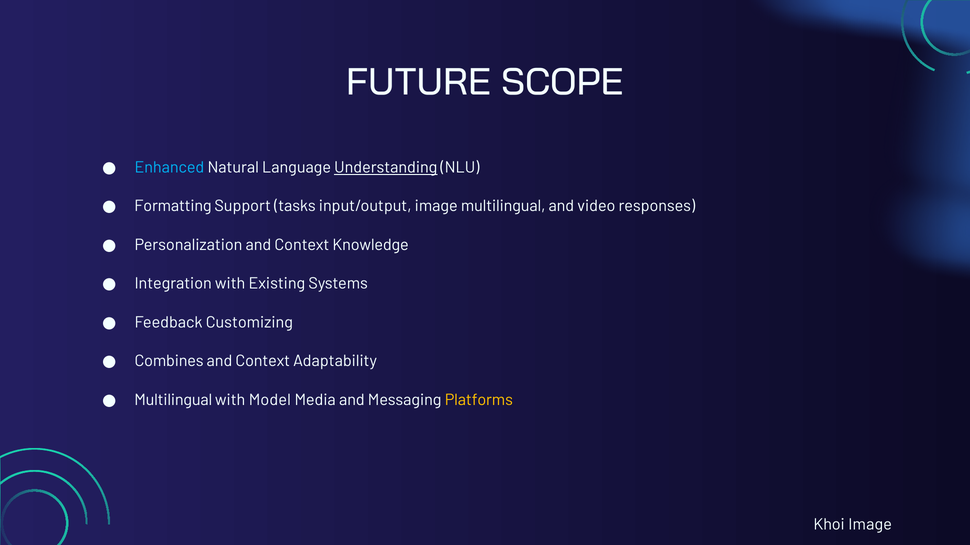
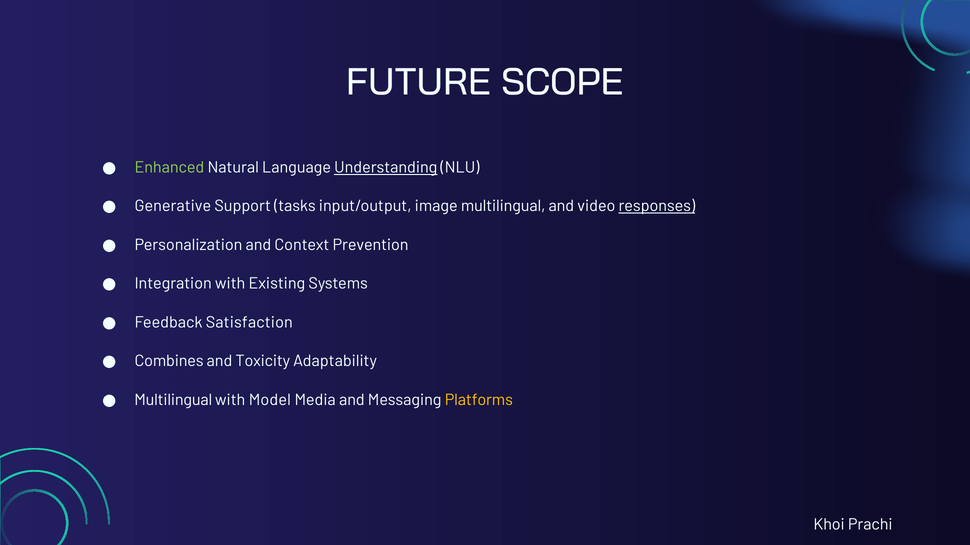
Enhanced colour: light blue -> light green
Formatting: Formatting -> Generative
responses underline: none -> present
Knowledge: Knowledge -> Prevention
Customizing: Customizing -> Satisfaction
Context at (263, 362): Context -> Toxicity
Khoi Image: Image -> Prachi
